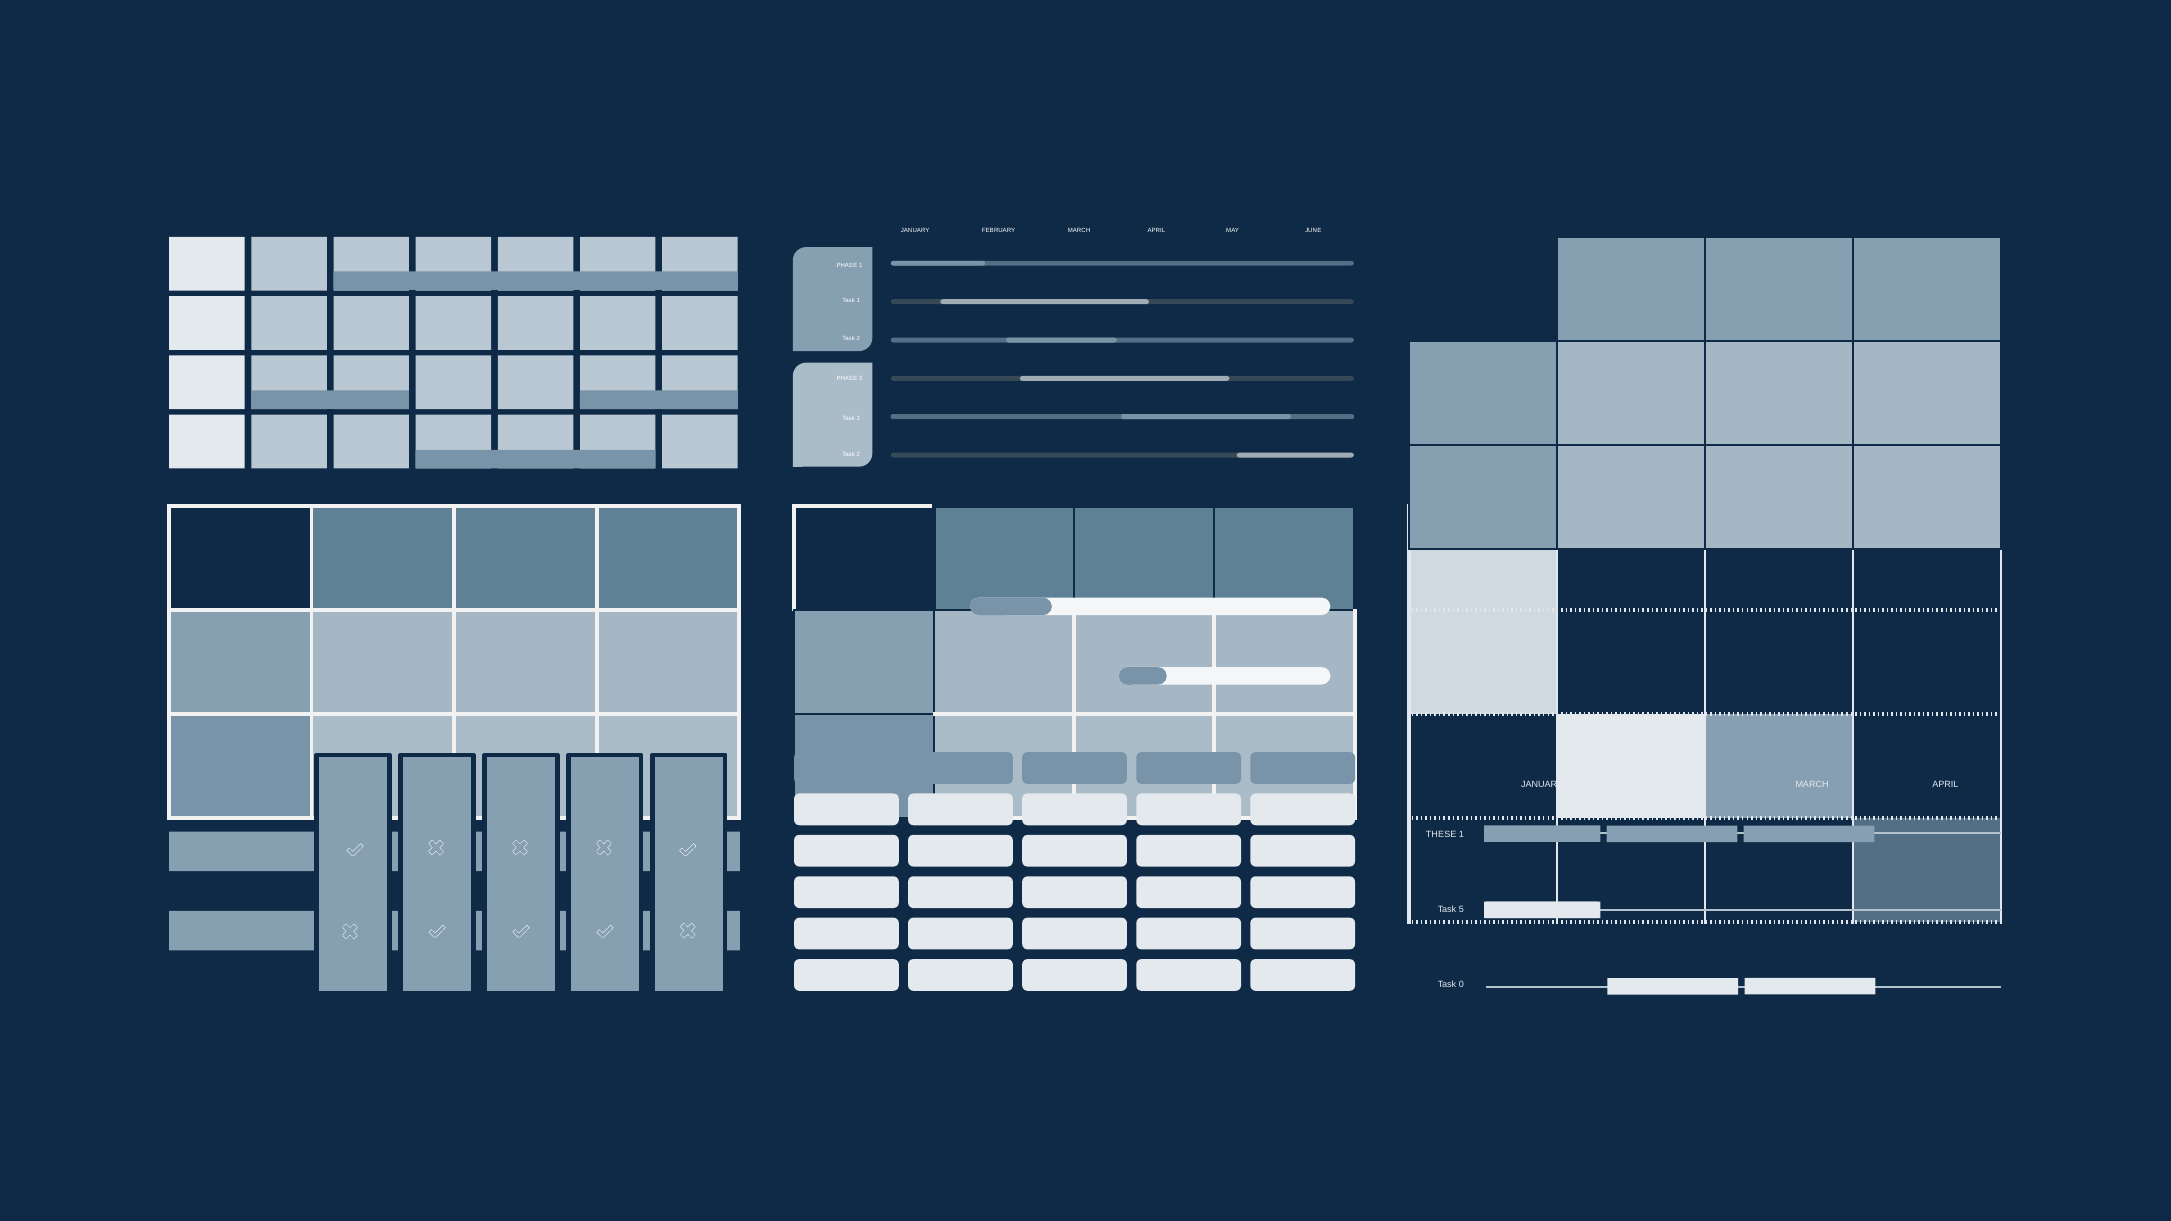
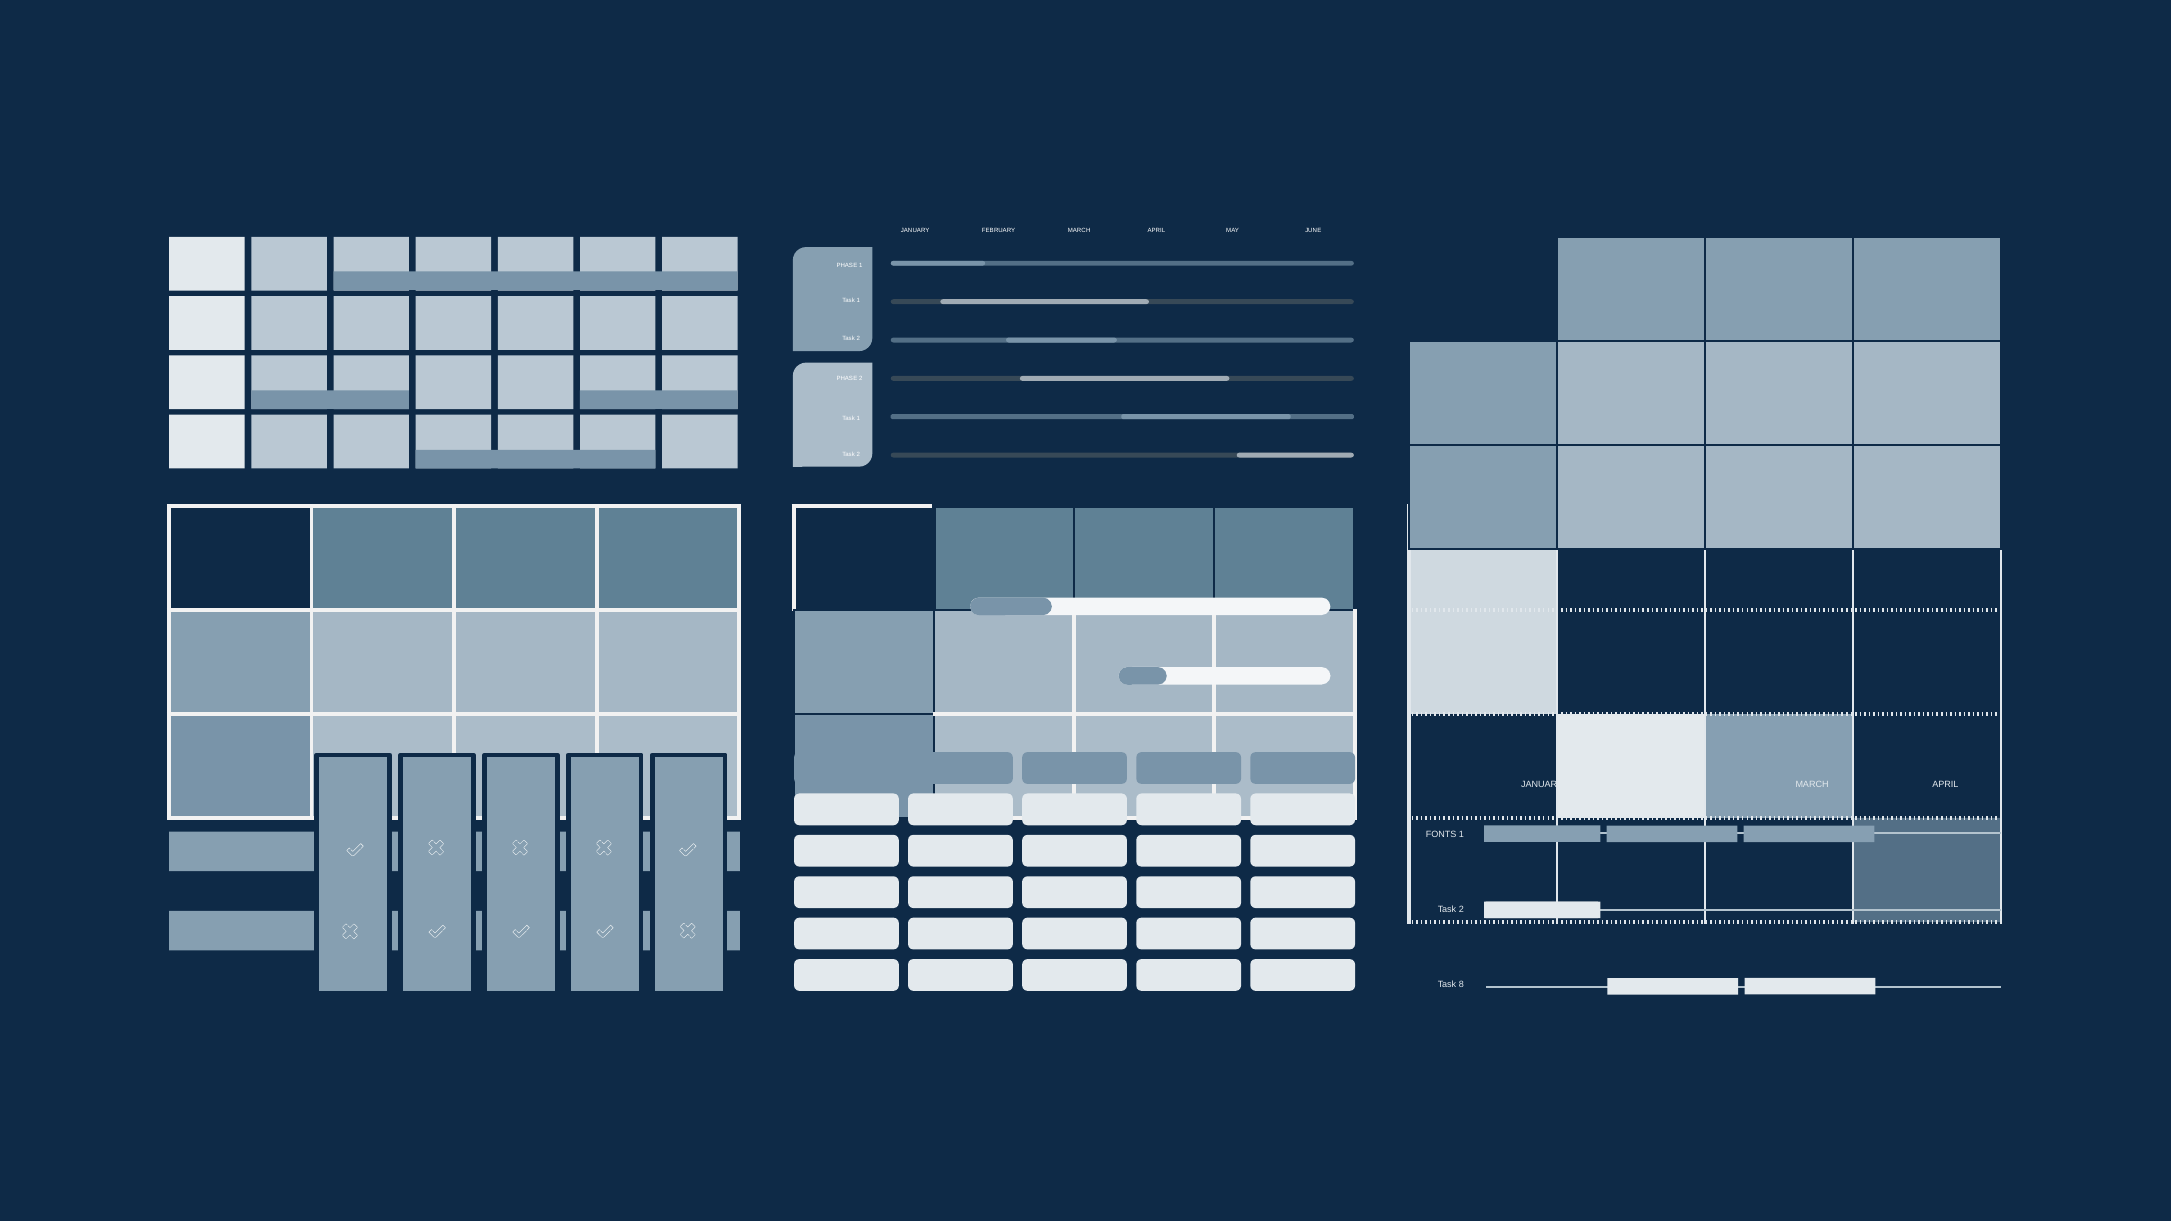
THESE: THESE -> FONTS
5 at (1461, 909): 5 -> 2
0: 0 -> 8
